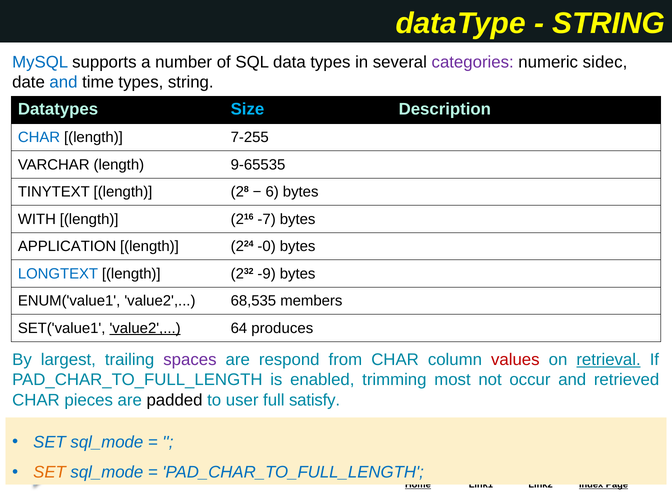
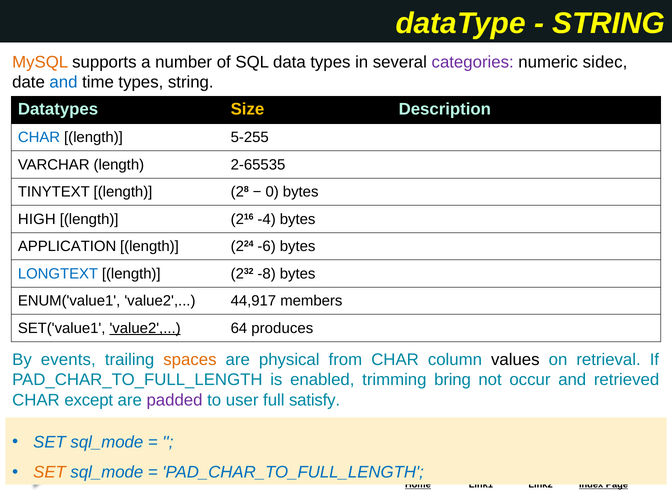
MySQL colour: blue -> orange
Size colour: light blue -> yellow
7-255: 7-255 -> 5-255
9-65535: 9-65535 -> 2-65535
6: 6 -> 0
WITH: WITH -> HIGH
-7: -7 -> -4
-0: -0 -> -6
-9: -9 -> -8
68,535: 68,535 -> 44,917
largest: largest -> events
spaces colour: purple -> orange
respond: respond -> physical
values colour: red -> black
retrieval underline: present -> none
most: most -> bring
pieces: pieces -> except
padded colour: black -> purple
